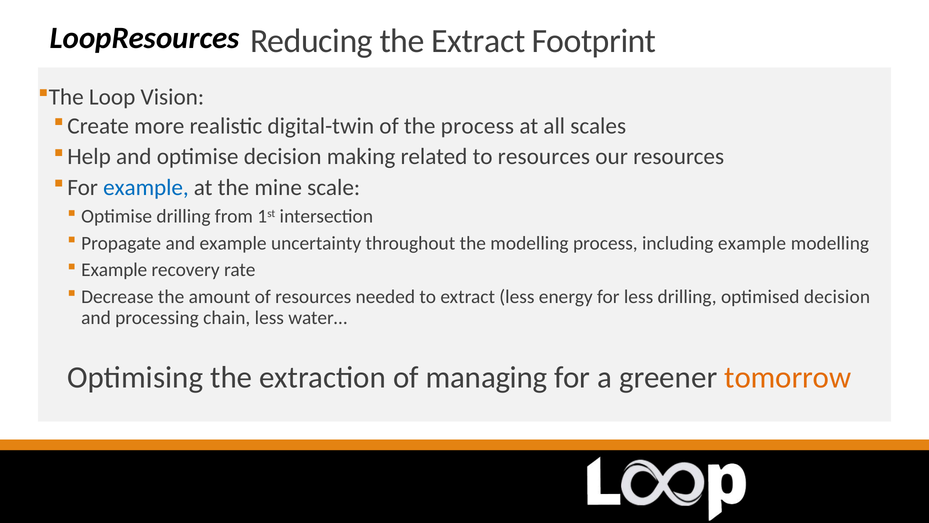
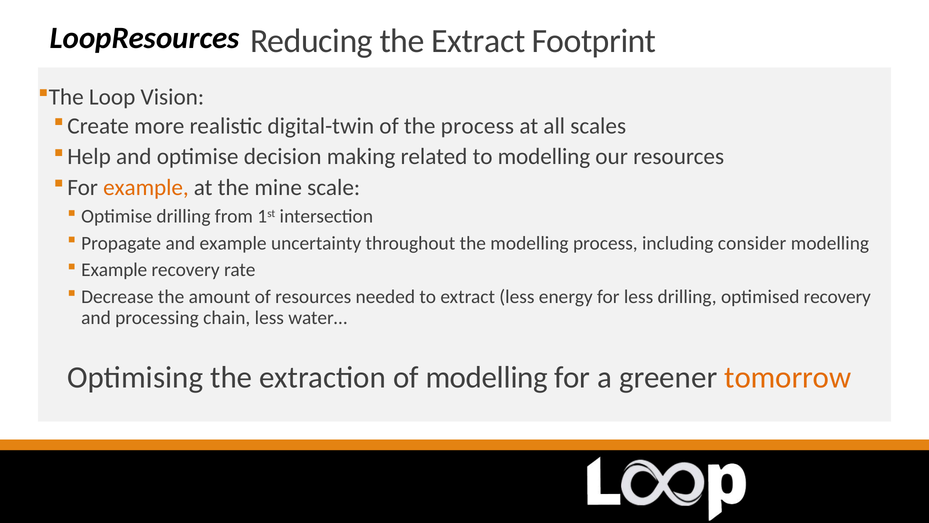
to resources: resources -> modelling
example at (146, 188) colour: blue -> orange
including example: example -> consider
optimised decision: decision -> recovery
of managing: managing -> modelling
